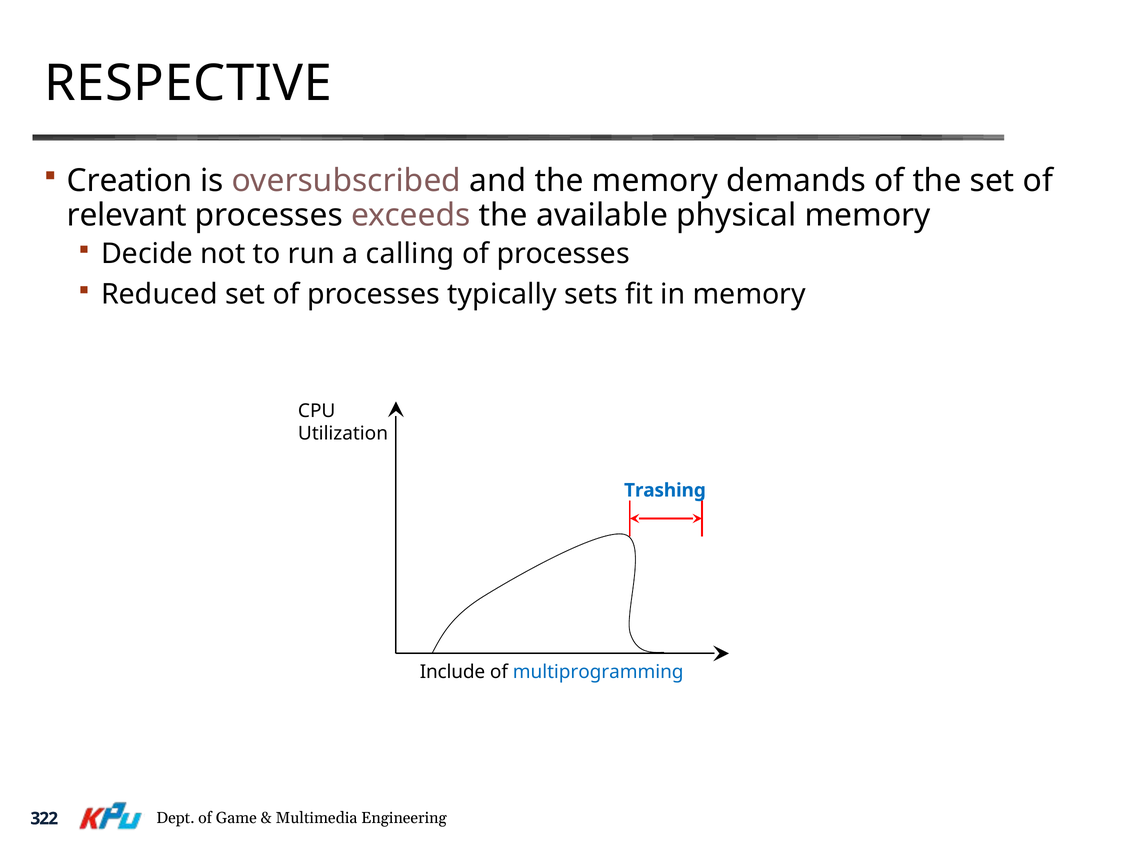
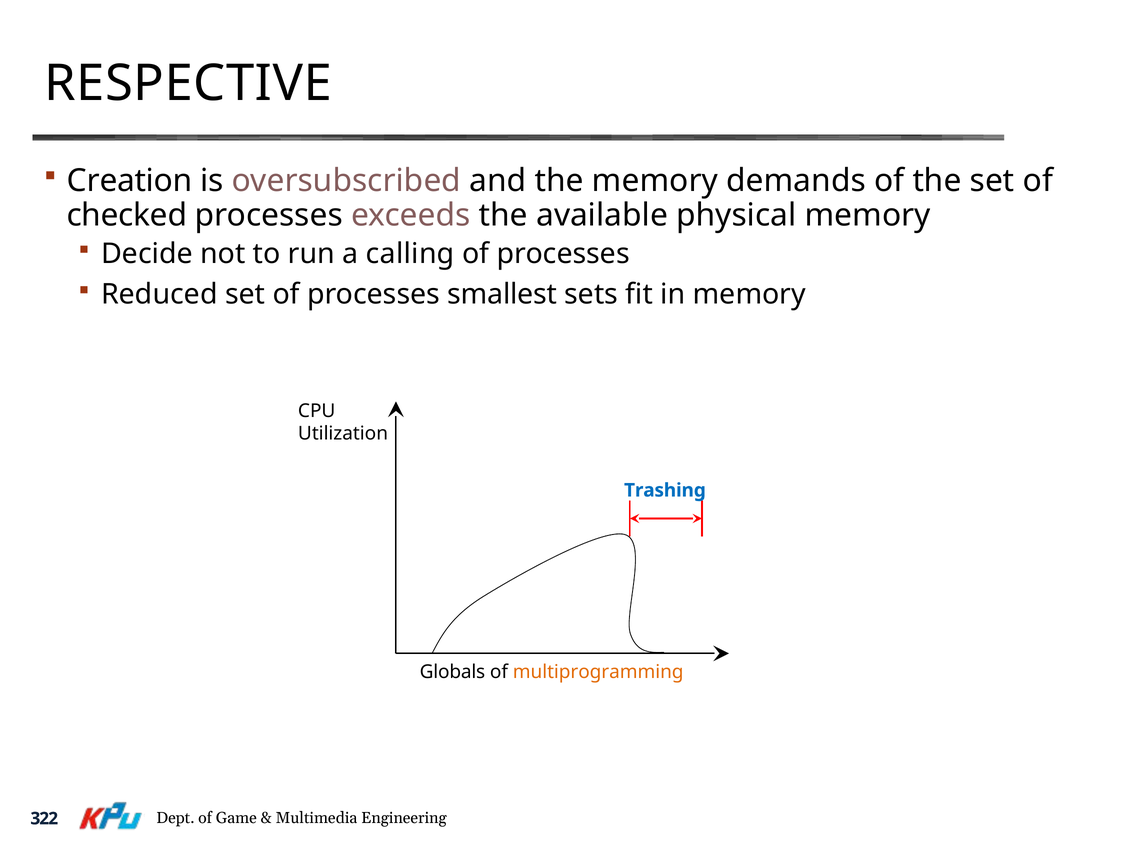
relevant: relevant -> checked
typically: typically -> smallest
Include: Include -> Globals
multiprogramming colour: blue -> orange
